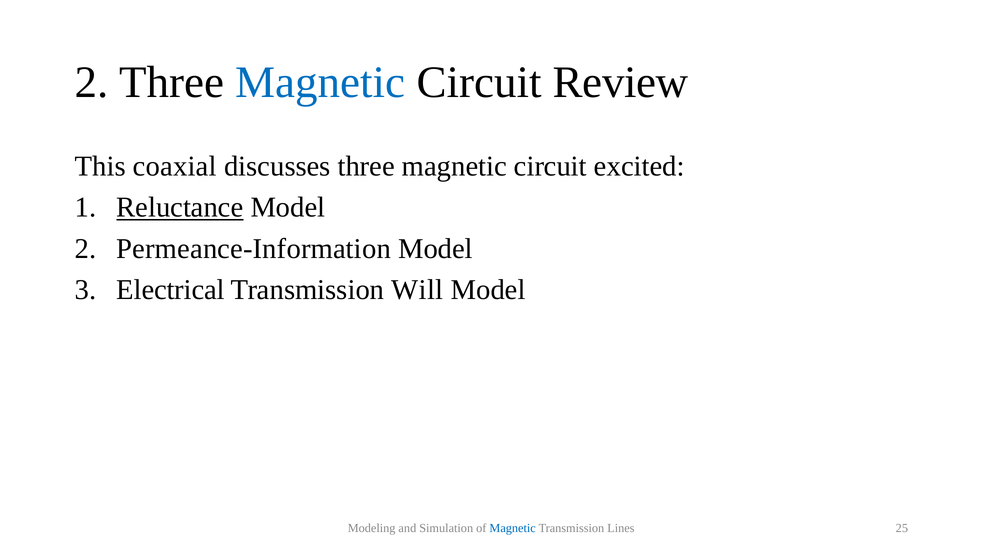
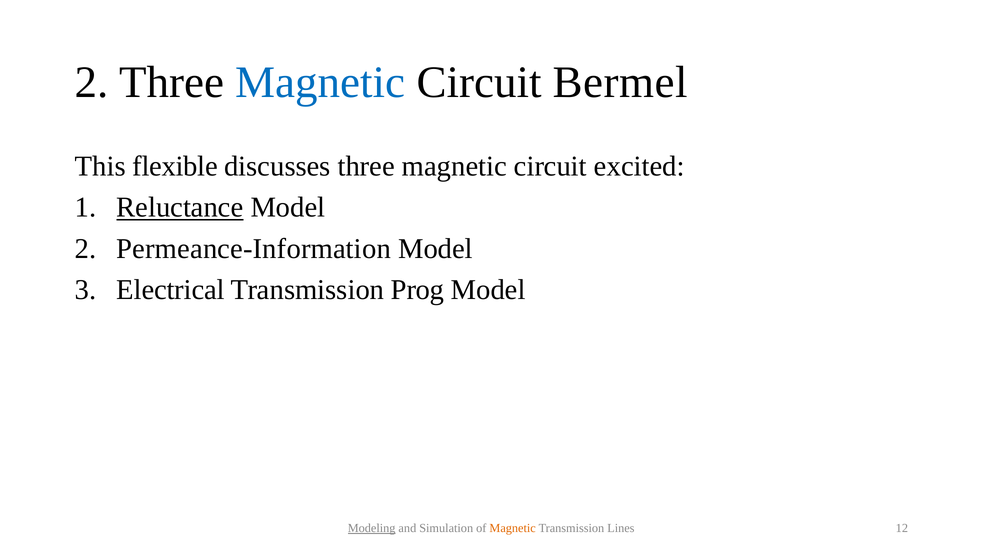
Review: Review -> Bermel
coaxial: coaxial -> flexible
Will: Will -> Prog
Modeling underline: none -> present
Magnetic at (513, 528) colour: blue -> orange
25: 25 -> 12
